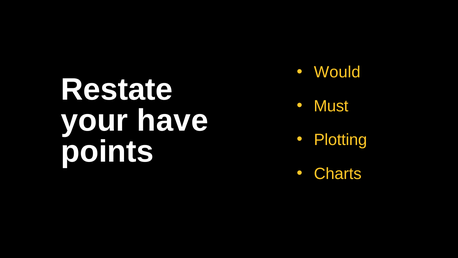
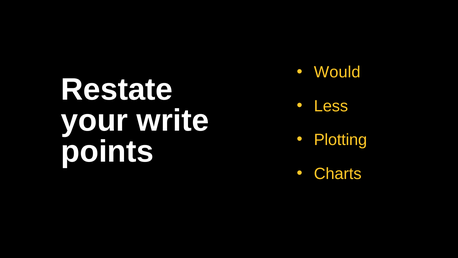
Must: Must -> Less
have: have -> write
